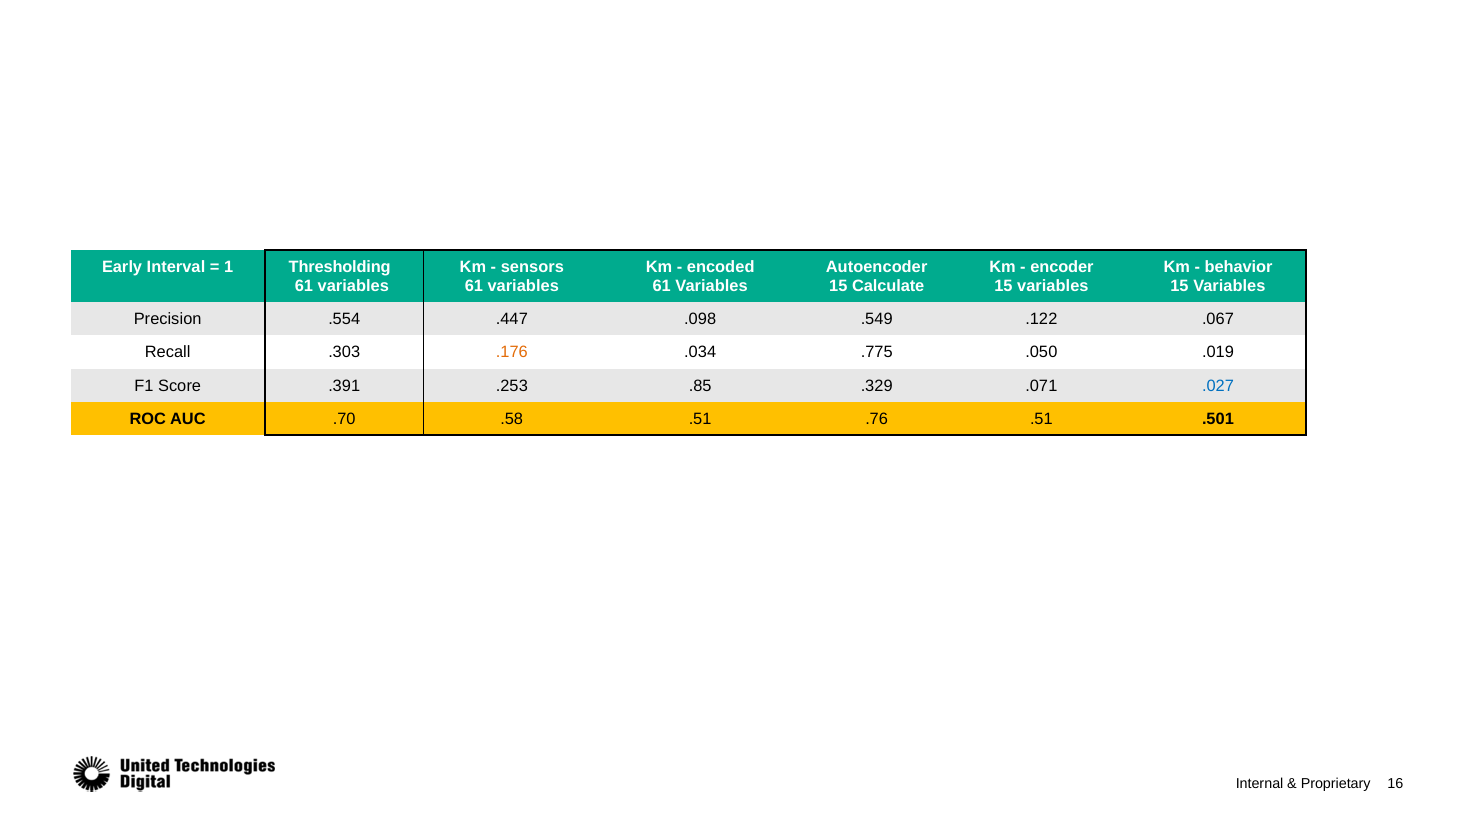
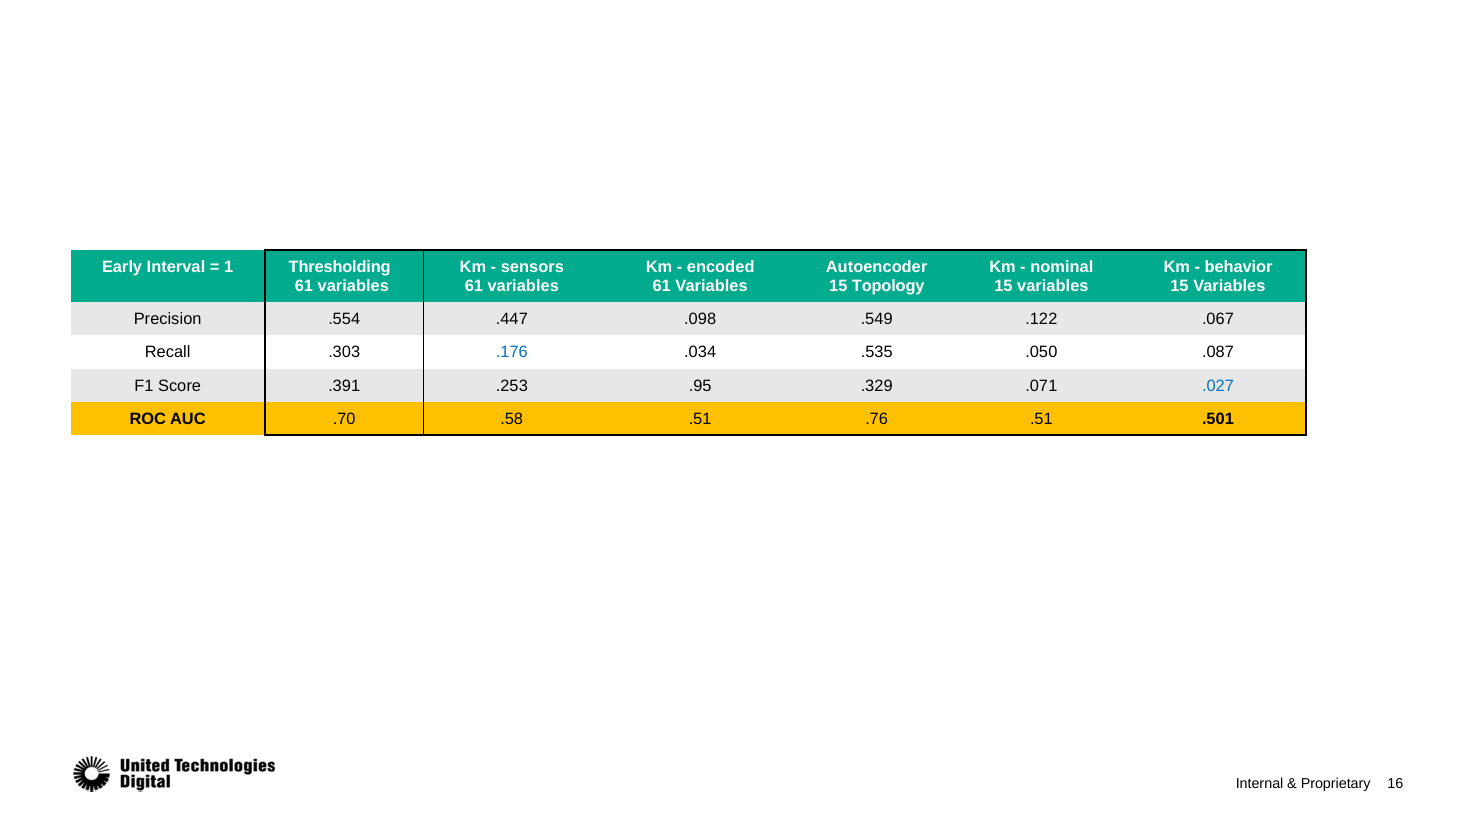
encoder: encoder -> nominal
Calculate: Calculate -> Topology
.176 colour: orange -> blue
.775: .775 -> .535
.019: .019 -> .087
.85: .85 -> .95
